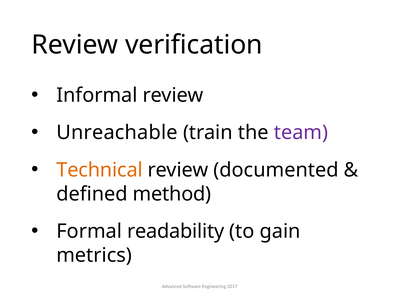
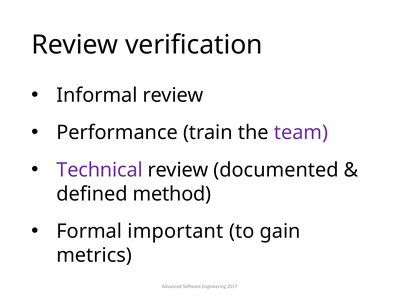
Unreachable: Unreachable -> Performance
Technical colour: orange -> purple
readability: readability -> important
